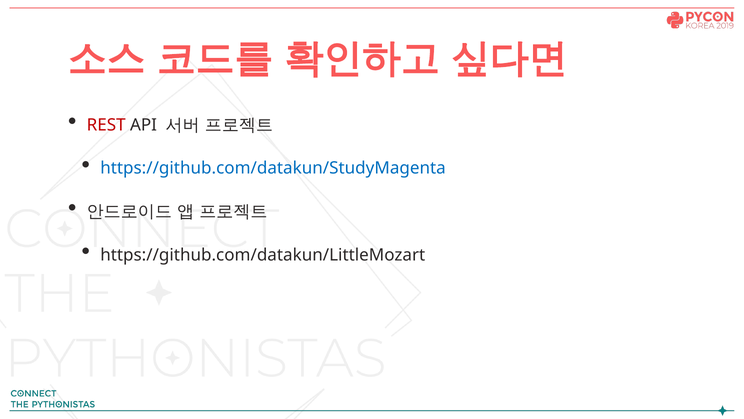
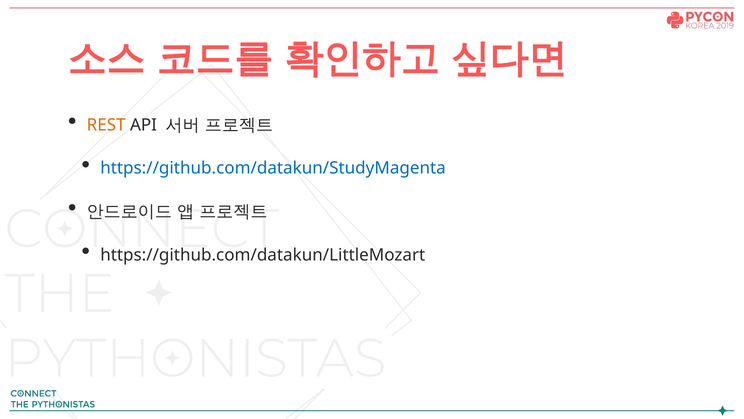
REST colour: red -> orange
